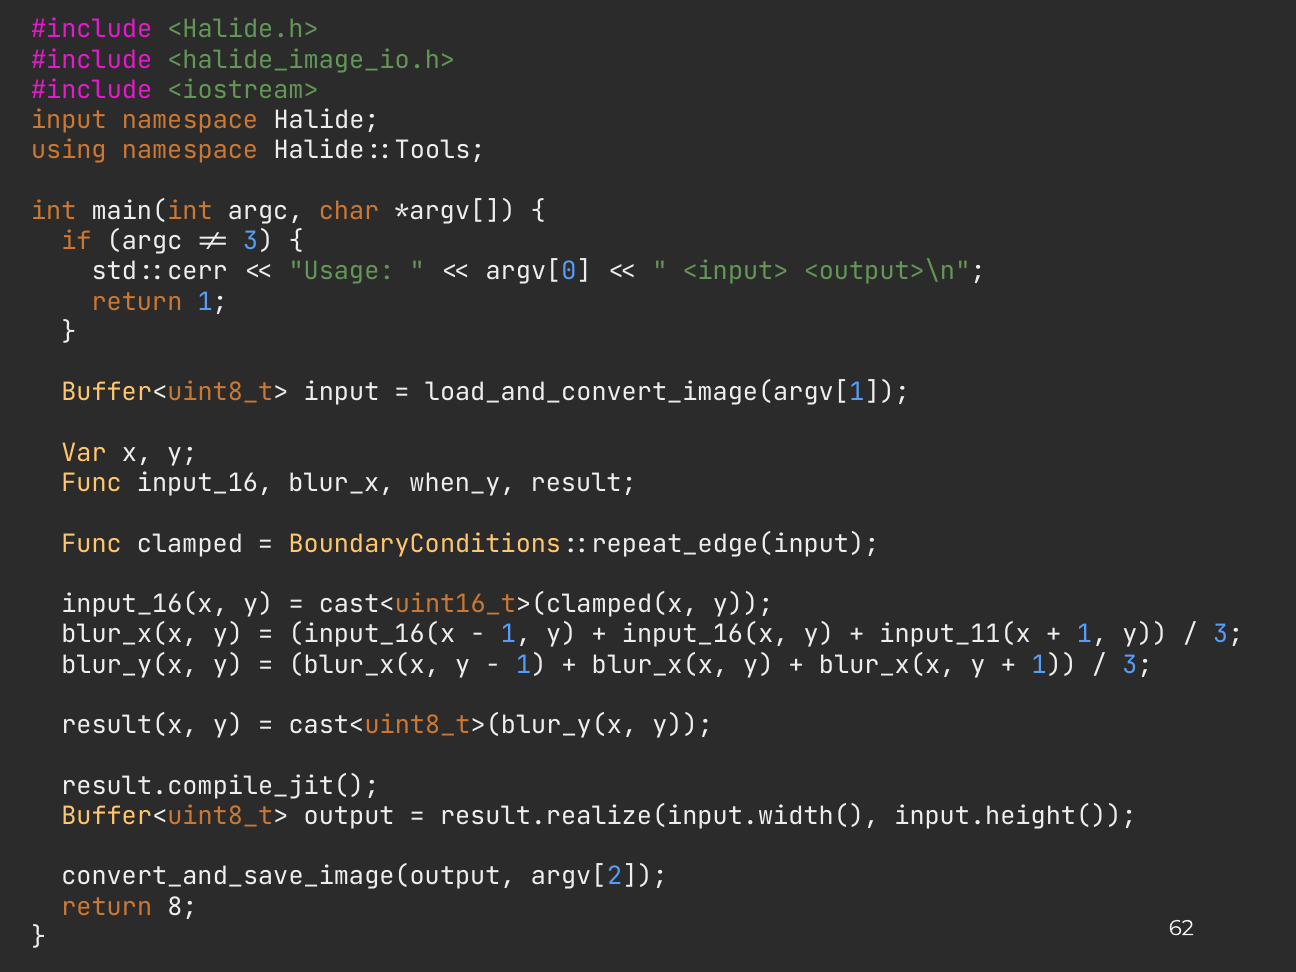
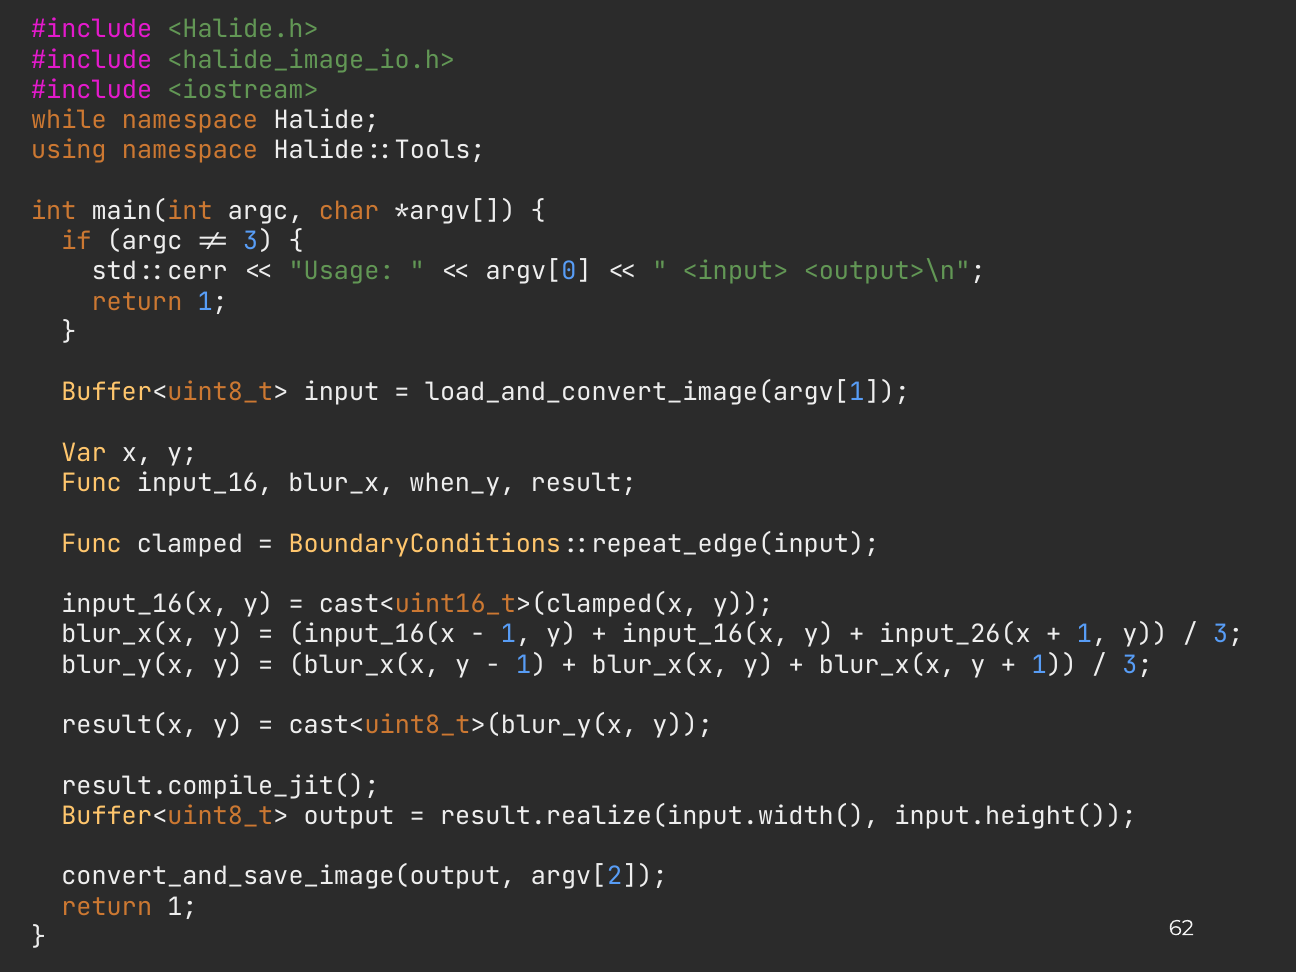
input at (69, 120): input -> while
input_11(x: input_11(x -> input_26(x
8 at (182, 907): 8 -> 1
